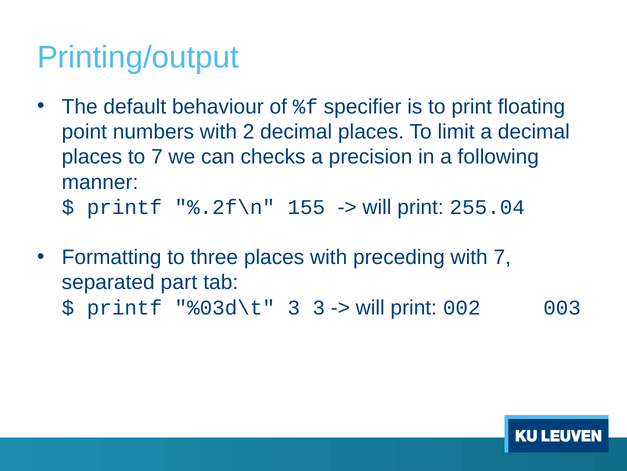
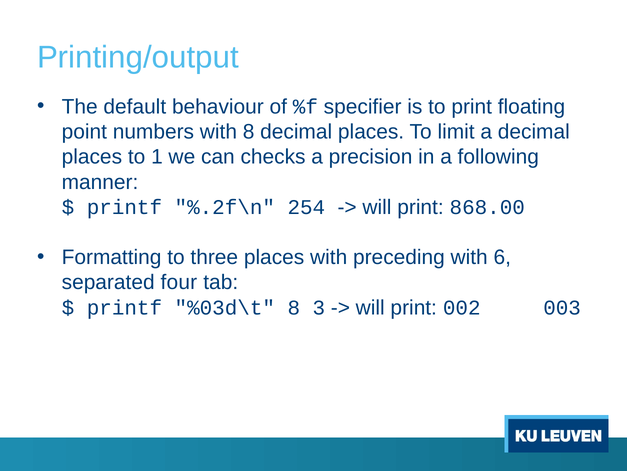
with 2: 2 -> 8
to 7: 7 -> 1
155: 155 -> 254
255.04: 255.04 -> 868.00
with 7: 7 -> 6
part: part -> four
%03d\t 3: 3 -> 8
